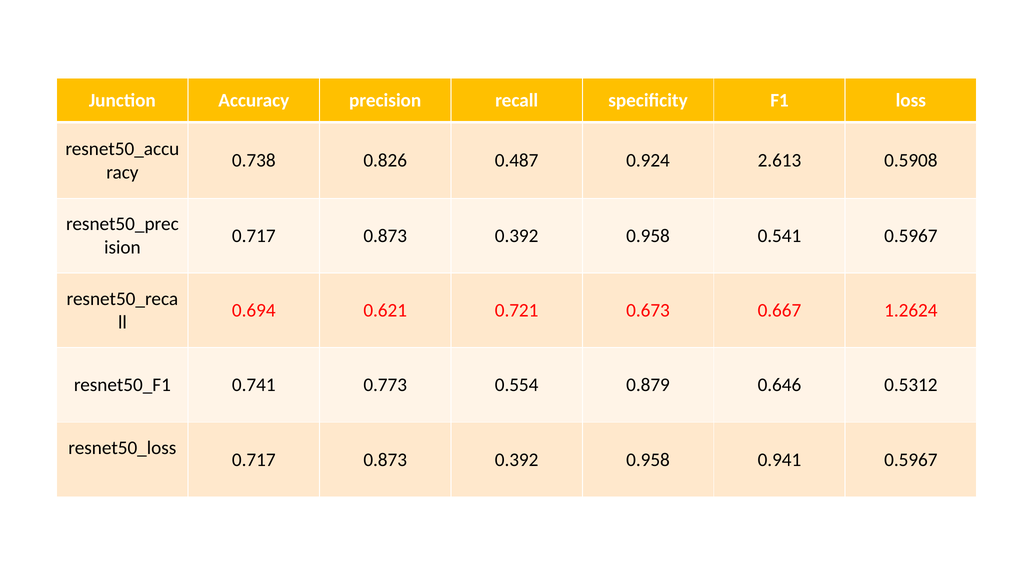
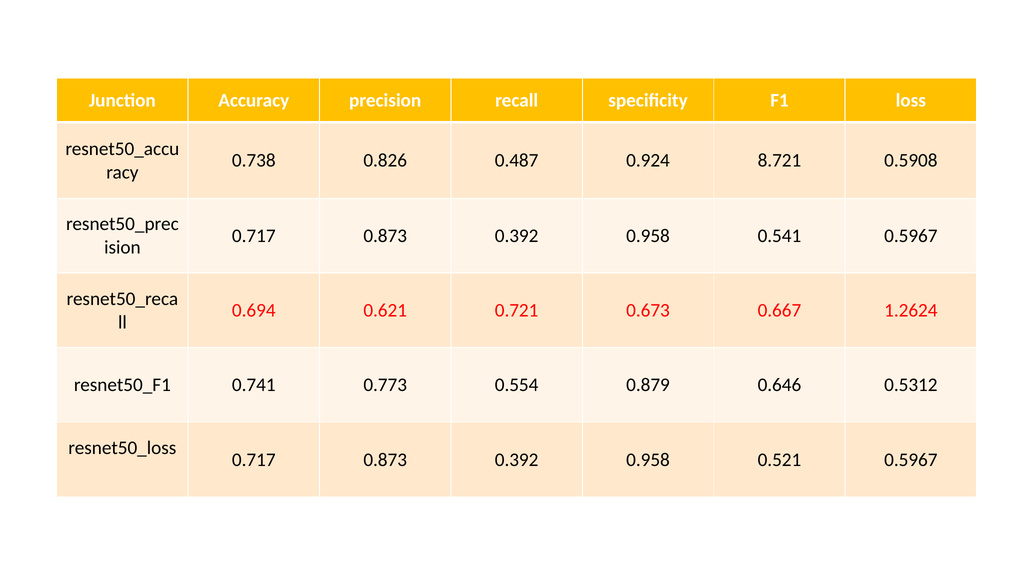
2.613: 2.613 -> 8.721
0.941: 0.941 -> 0.521
